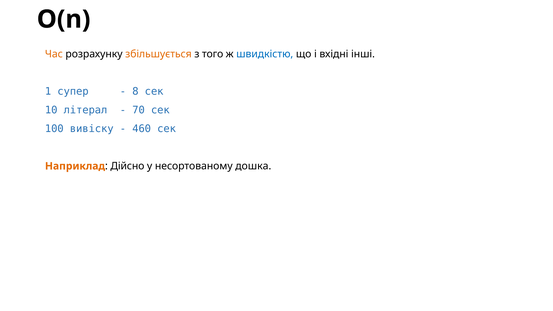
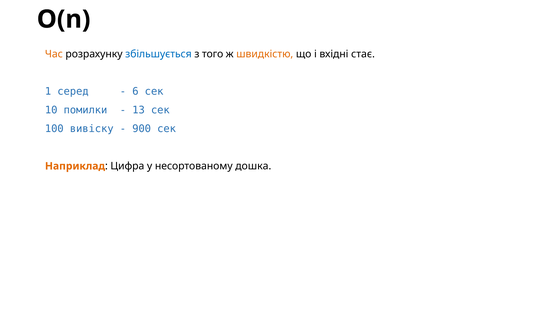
збільшується colour: orange -> blue
швидкістю colour: blue -> orange
інші: інші -> стає
супер: супер -> серед
8: 8 -> 6
літерал: літерал -> помилки
70: 70 -> 13
460: 460 -> 900
Дійсно: Дійсно -> Цифра
